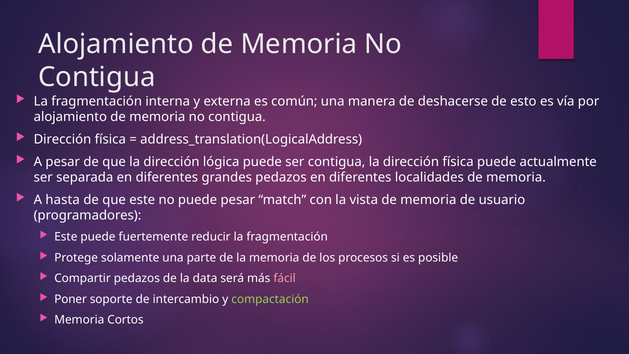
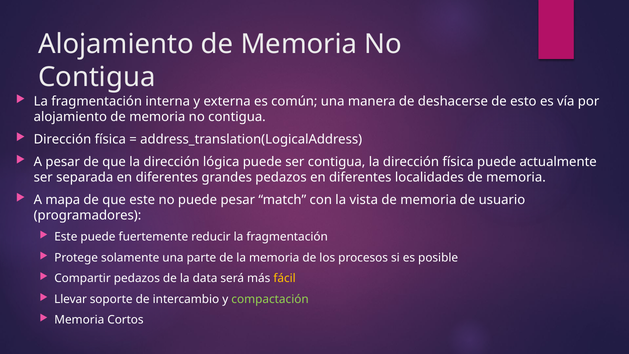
hasta: hasta -> mapa
fácil colour: pink -> yellow
Poner: Poner -> Llevar
